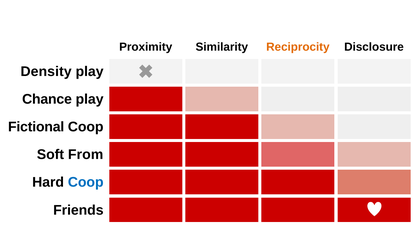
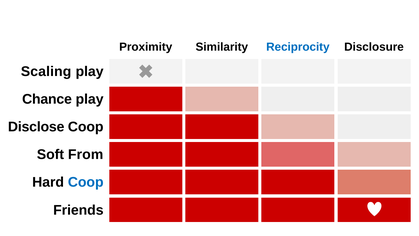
Reciprocity colour: orange -> blue
Density: Density -> Scaling
Fictional: Fictional -> Disclose
